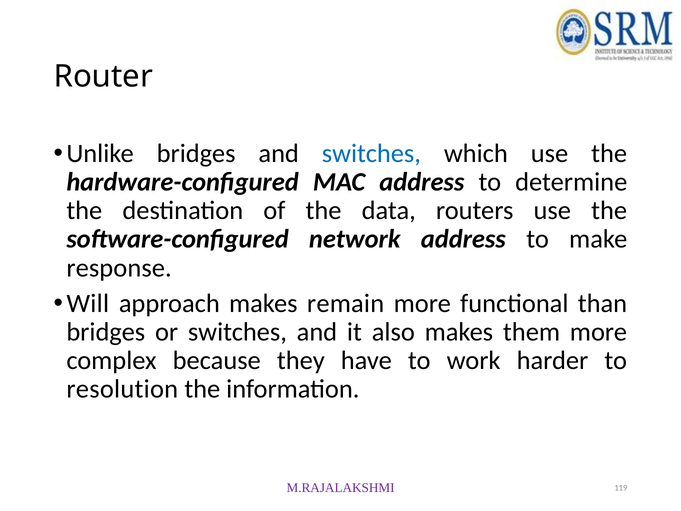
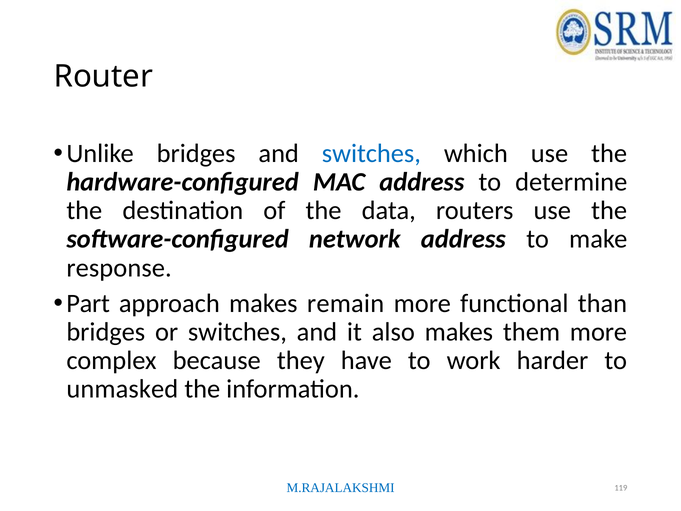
Will: Will -> Part
resolution: resolution -> unmasked
M.RAJALAKSHMI colour: purple -> blue
